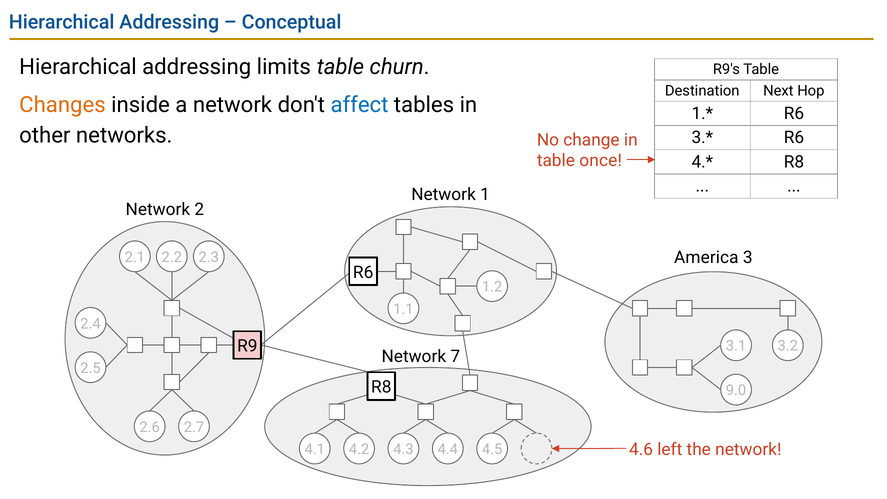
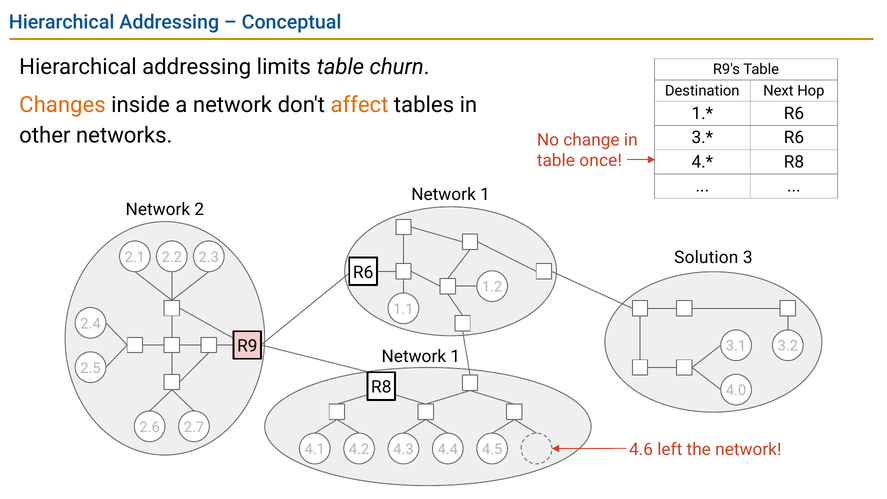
affect colour: blue -> orange
America: America -> Solution
7 at (455, 357): 7 -> 1
9.0: 9.0 -> 4.0
